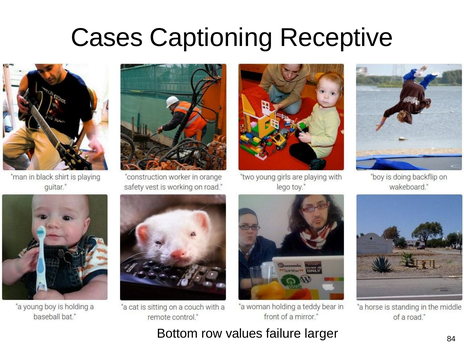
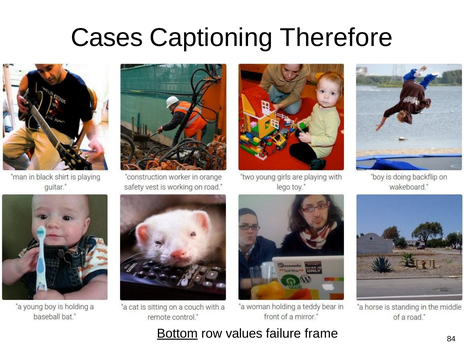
Receptive: Receptive -> Therefore
Bottom underline: none -> present
larger: larger -> frame
